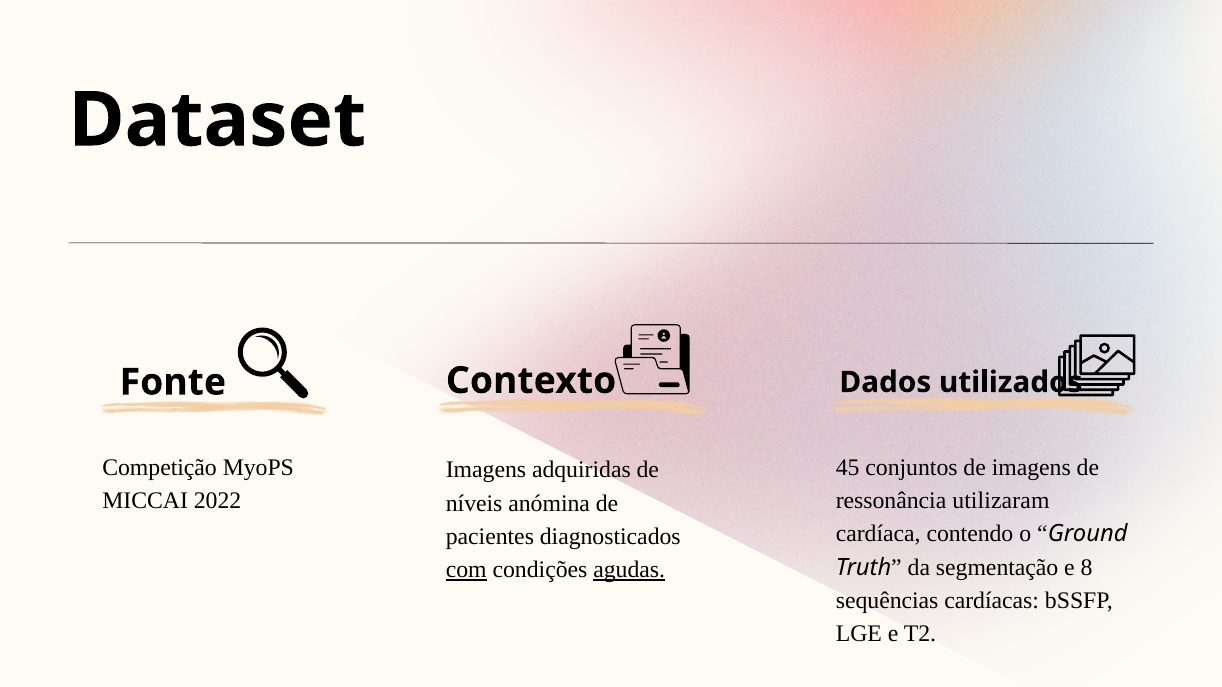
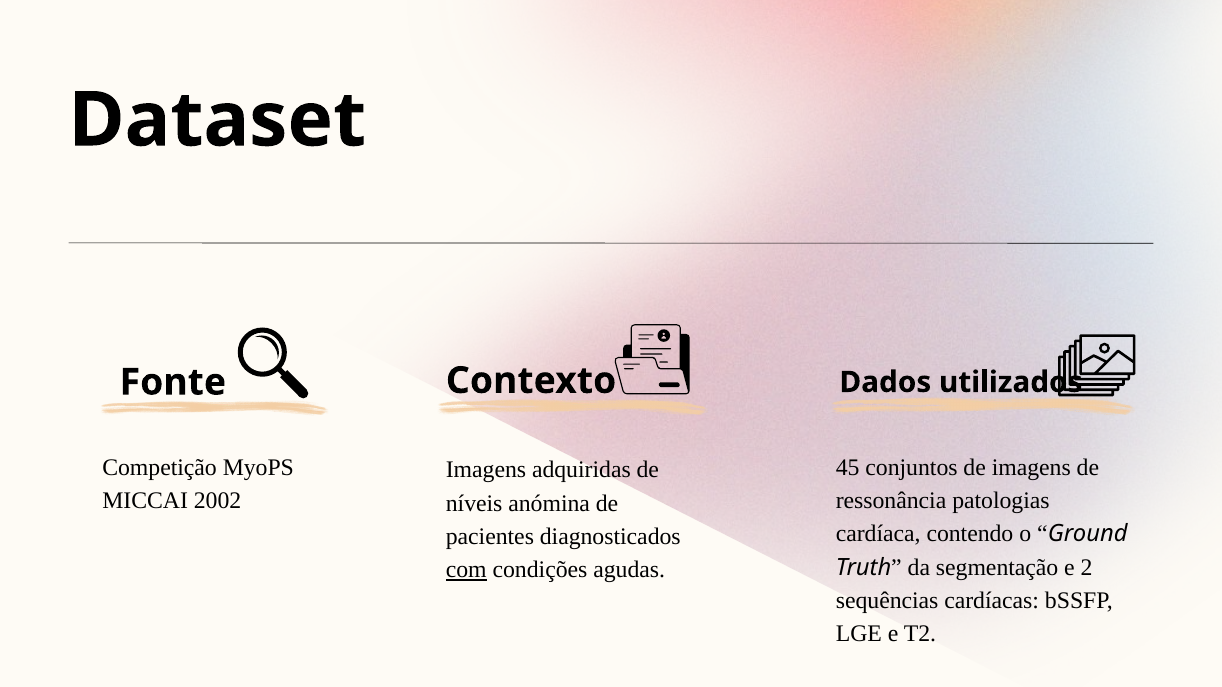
2022: 2022 -> 2002
utilizaram: utilizaram -> patologias
agudas underline: present -> none
8: 8 -> 2
